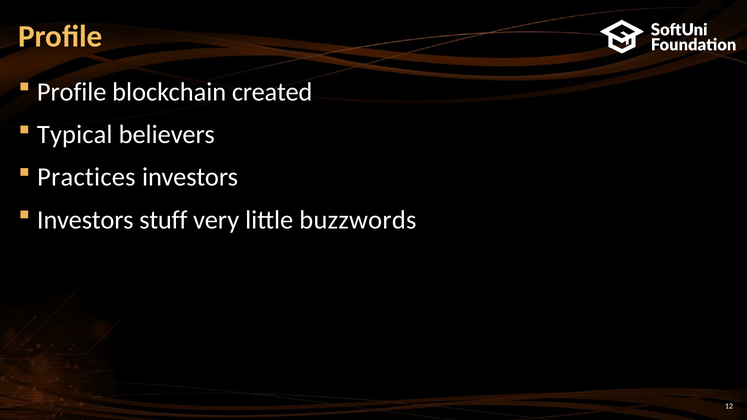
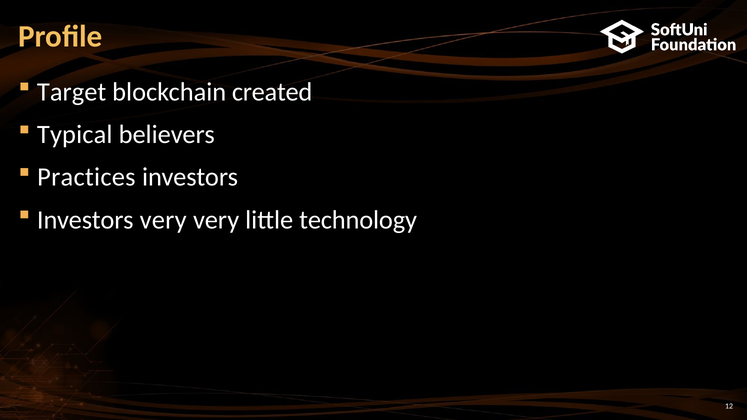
Profile at (72, 92): Profile -> Target
Investors stuff: stuff -> very
buzzwords: buzzwords -> technology
